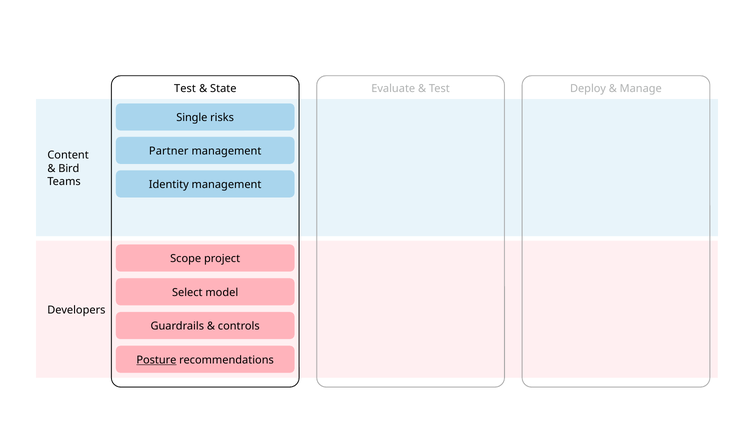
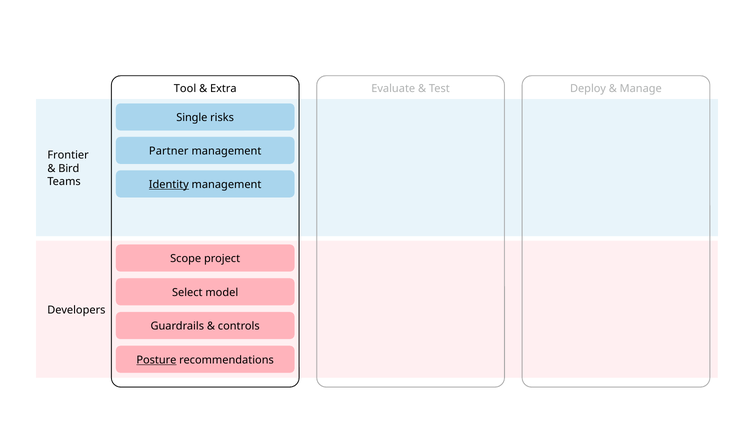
Test at (185, 89): Test -> Tool
State: State -> Extra
Content: Content -> Frontier
Identity underline: none -> present
